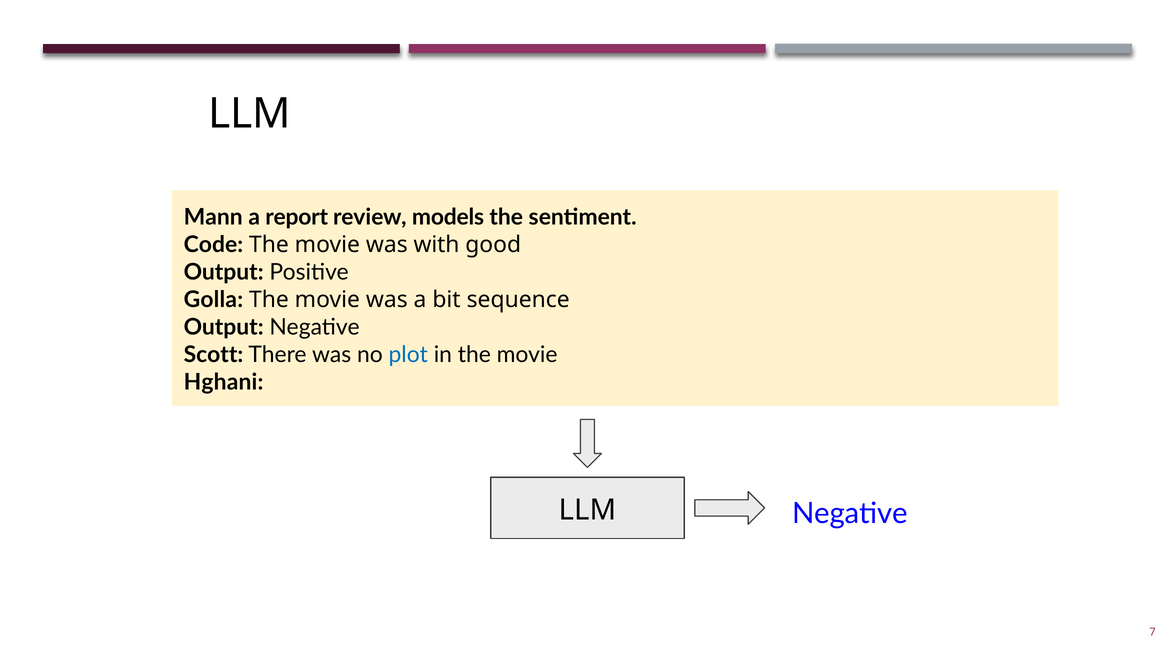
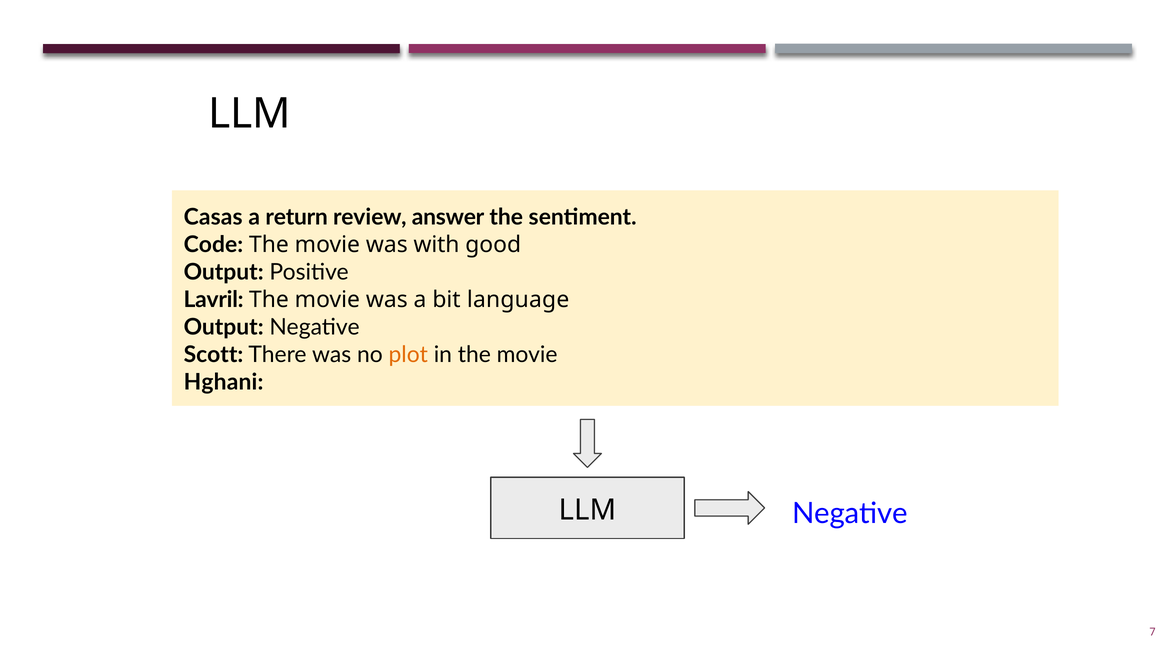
Mann: Mann -> Casas
report: report -> return
models: models -> answer
Golla: Golla -> Lavril
sequence: sequence -> language
plot colour: blue -> orange
